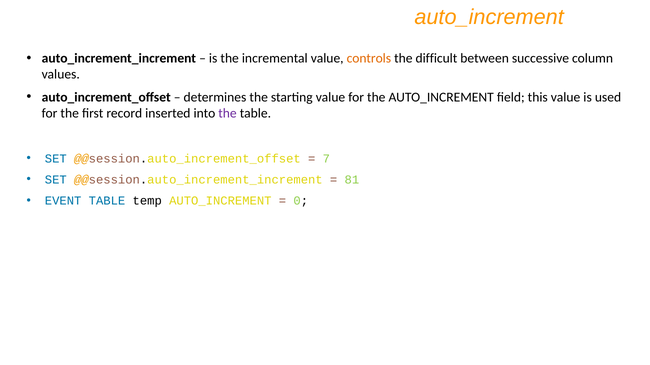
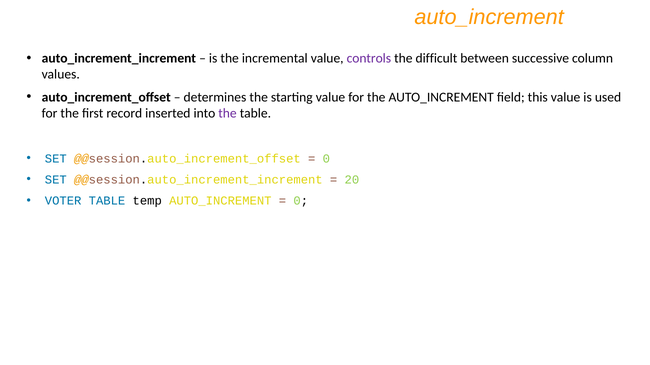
controls colour: orange -> purple
7 at (326, 159): 7 -> 0
81: 81 -> 20
EVENT: EVENT -> VOTER
